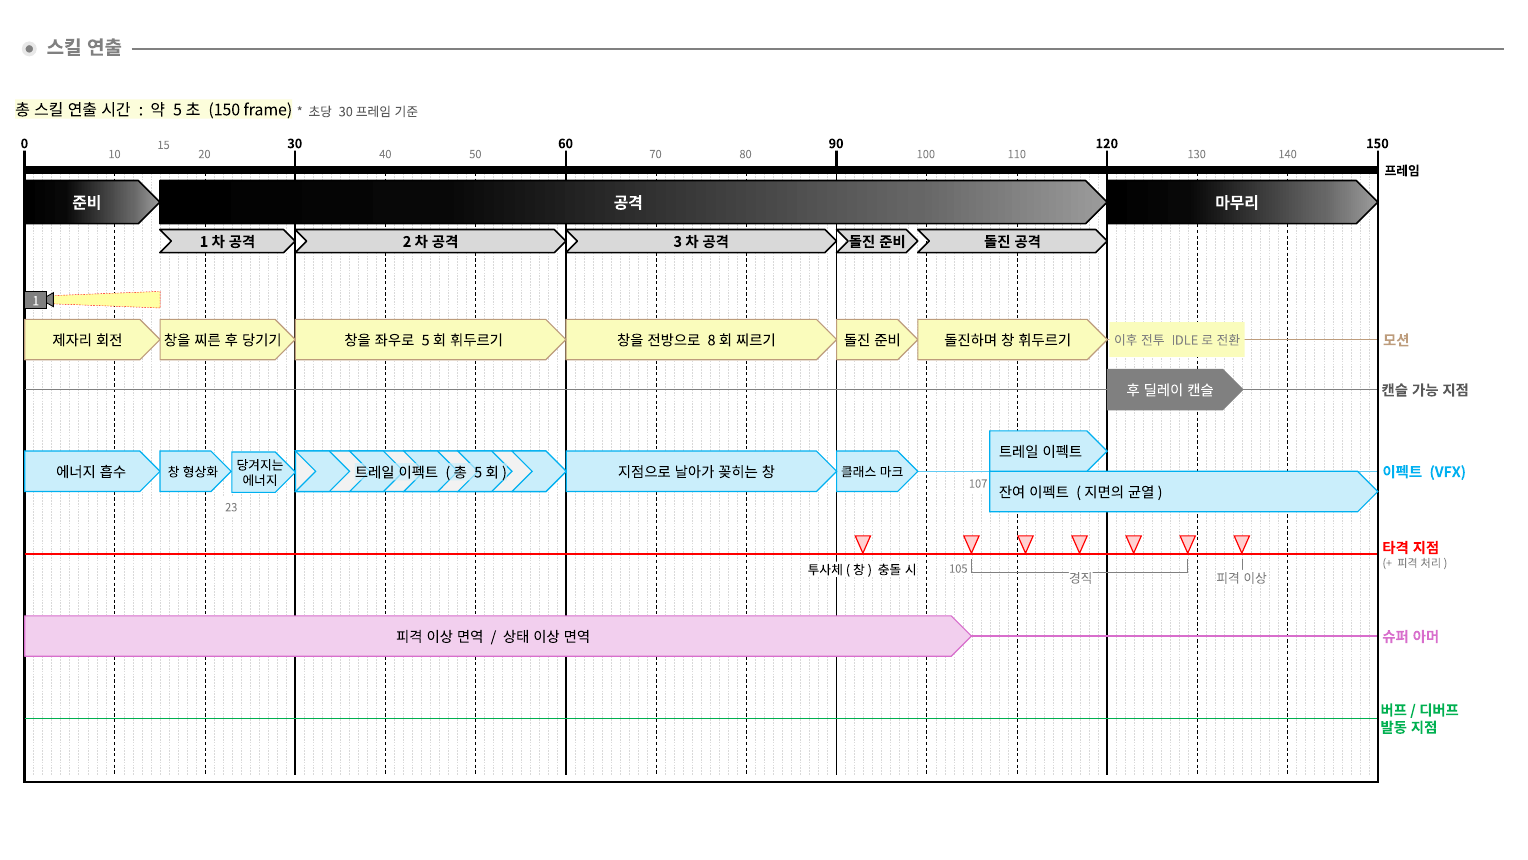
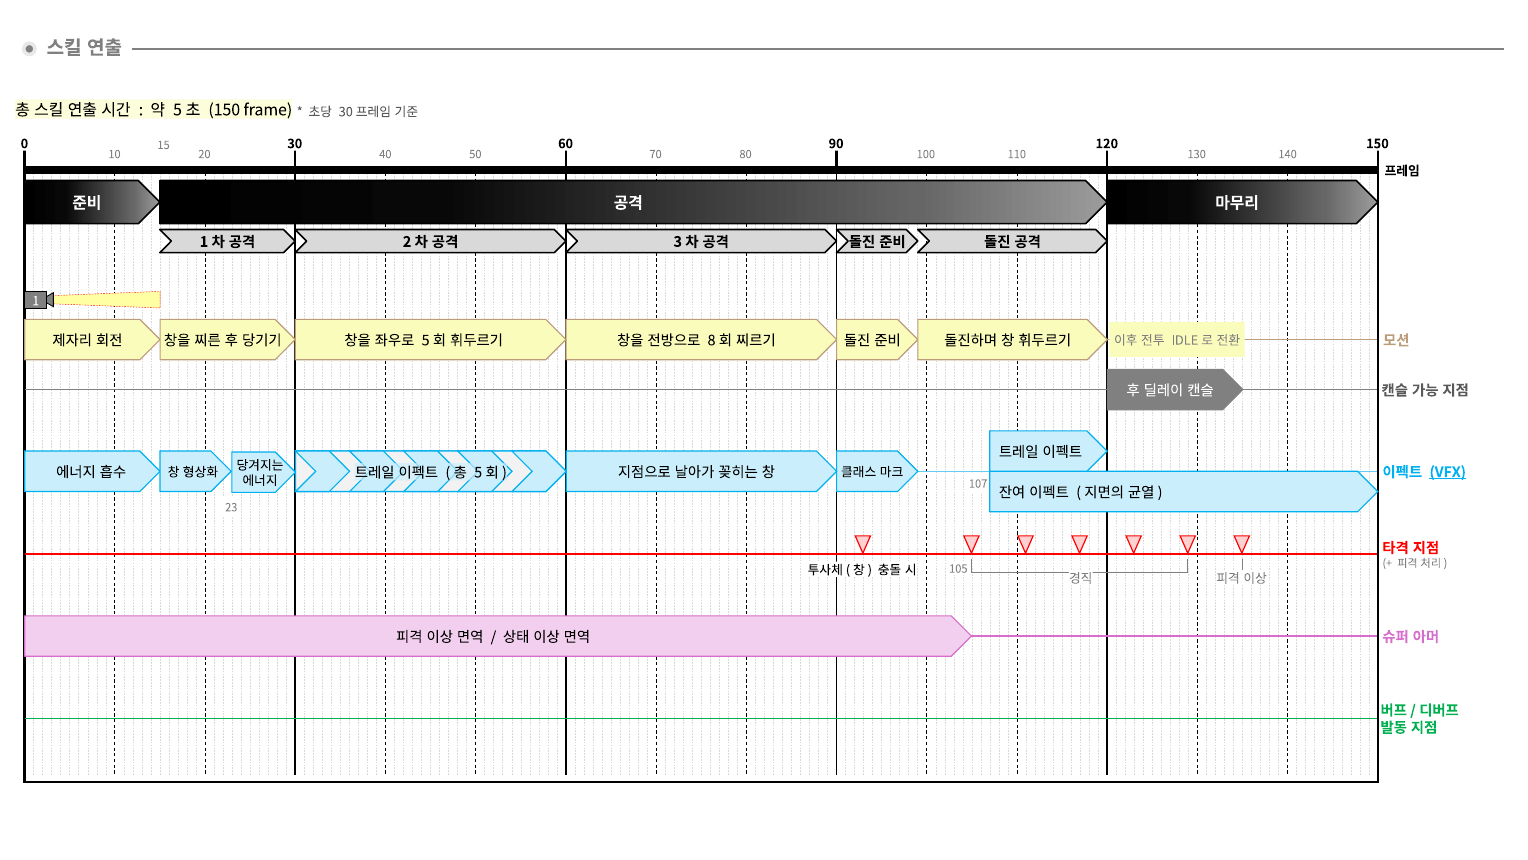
VFX underline: none -> present
